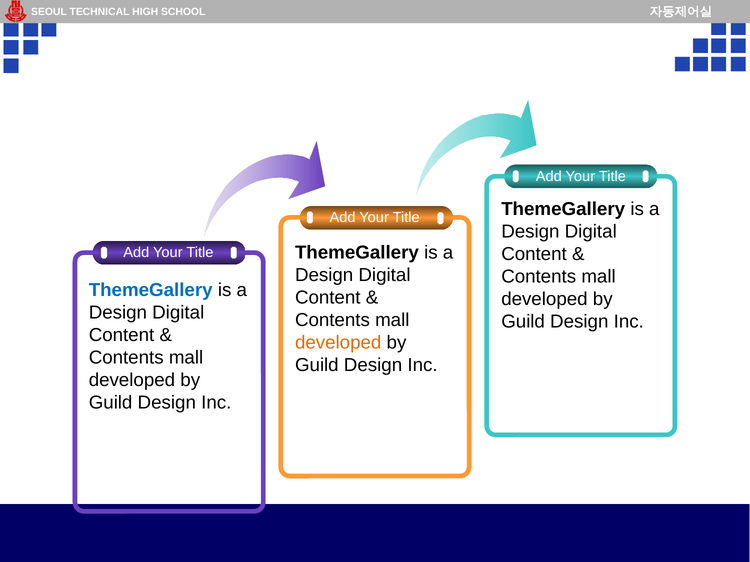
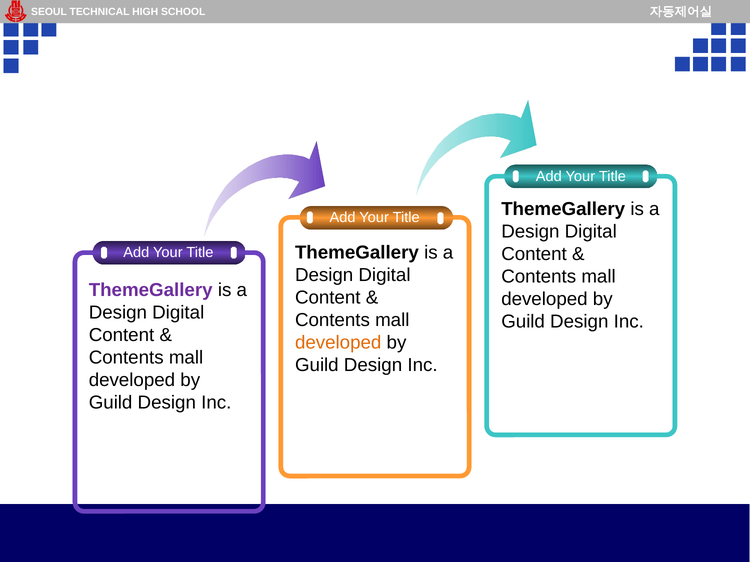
ThemeGallery at (151, 291) colour: blue -> purple
